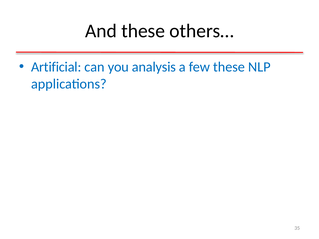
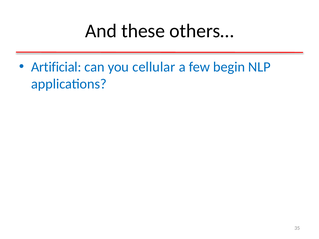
analysis: analysis -> cellular
few these: these -> begin
